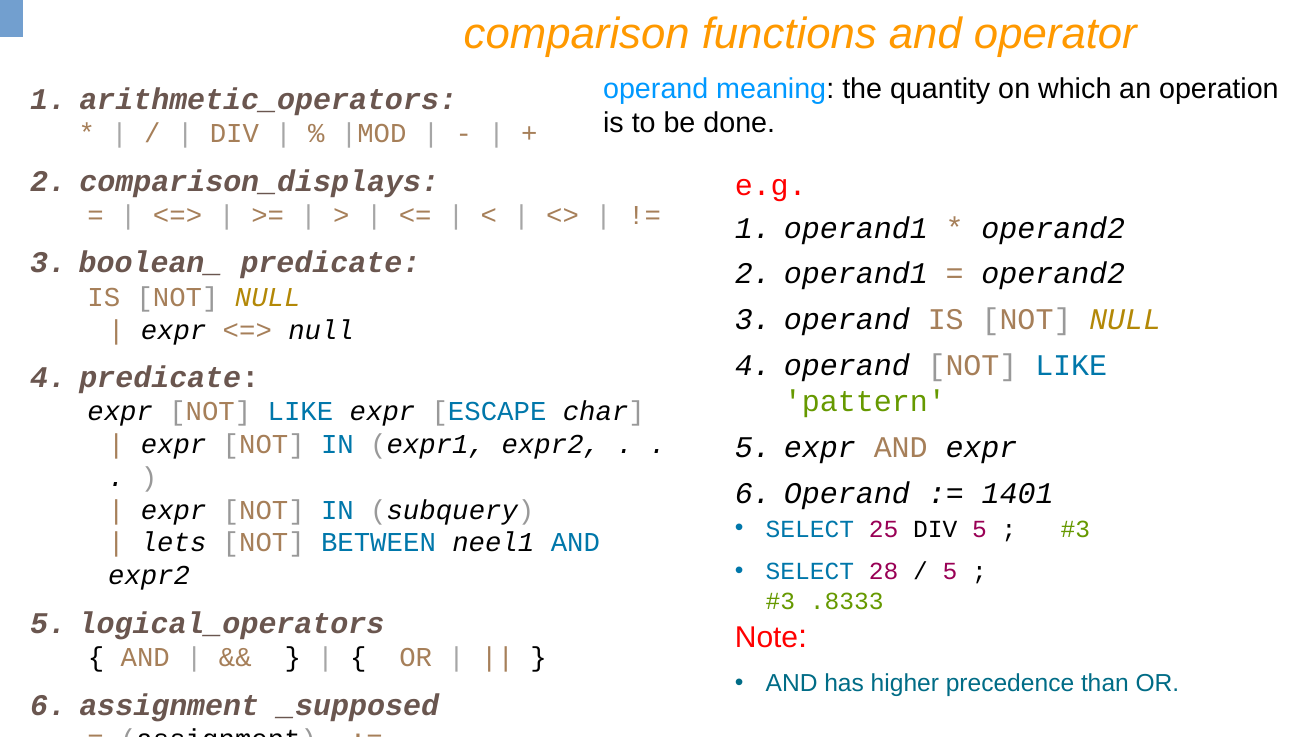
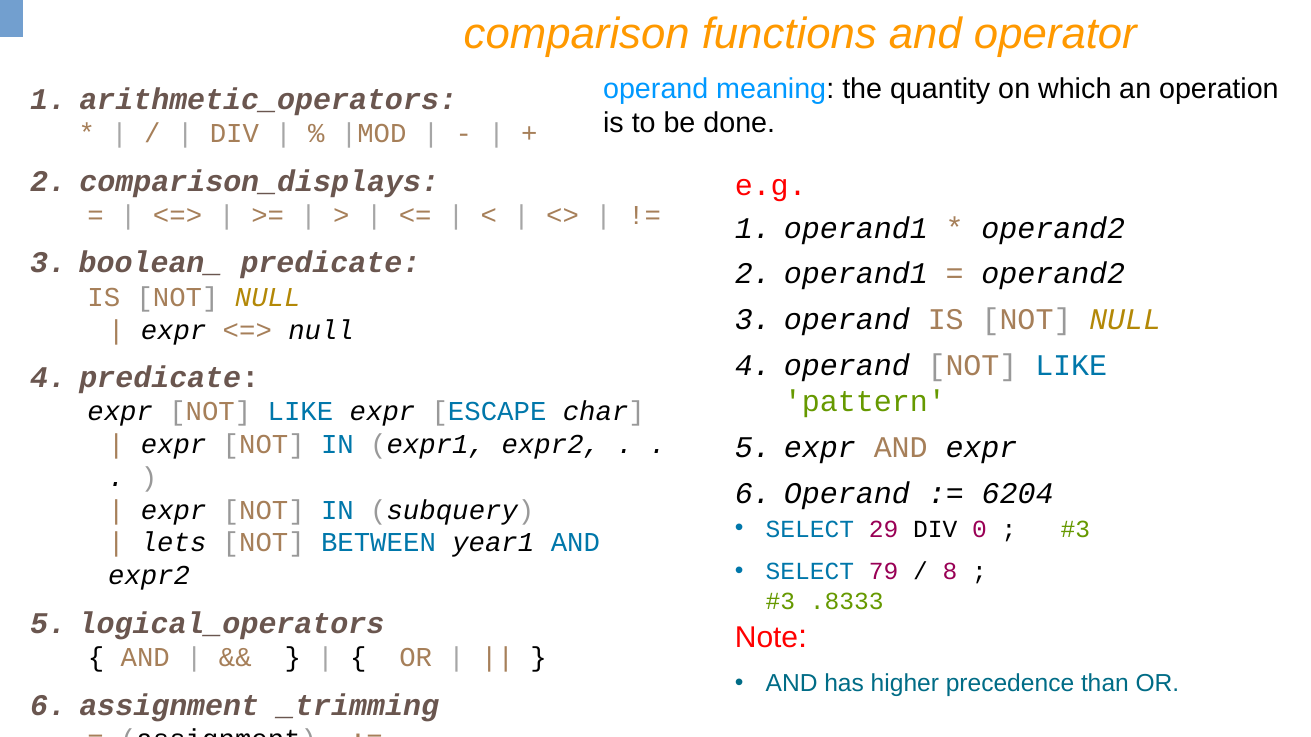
1401: 1401 -> 6204
25: 25 -> 29
DIV 5: 5 -> 0
neel1: neel1 -> year1
28: 28 -> 79
5 at (950, 572): 5 -> 8
_supposed: _supposed -> _trimming
